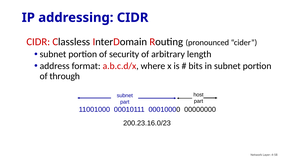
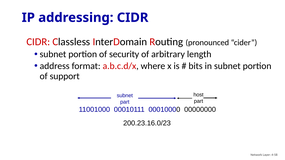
through: through -> support
